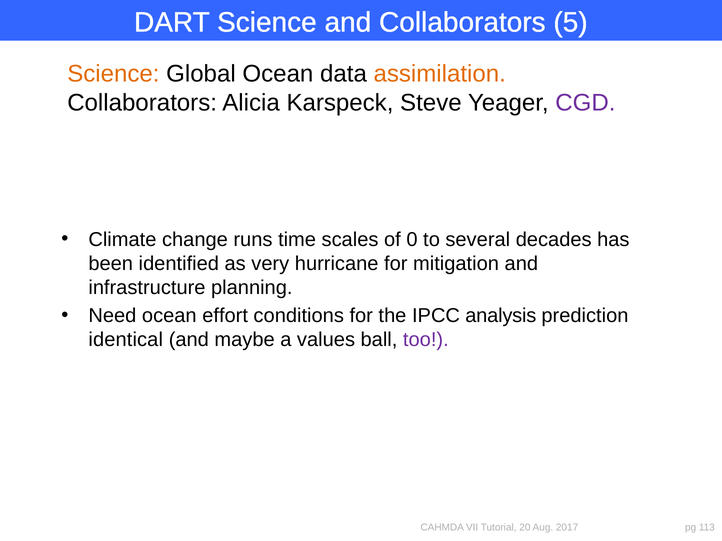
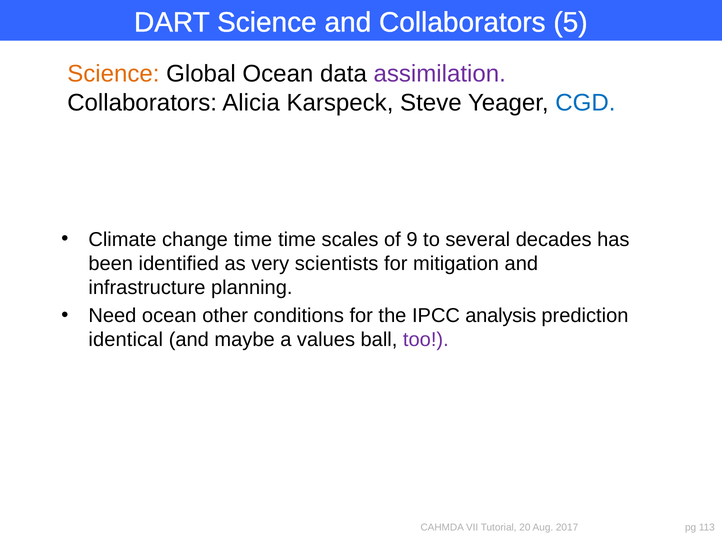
assimilation colour: orange -> purple
CGD colour: purple -> blue
change runs: runs -> time
0: 0 -> 9
hurricane: hurricane -> scientists
effort: effort -> other
